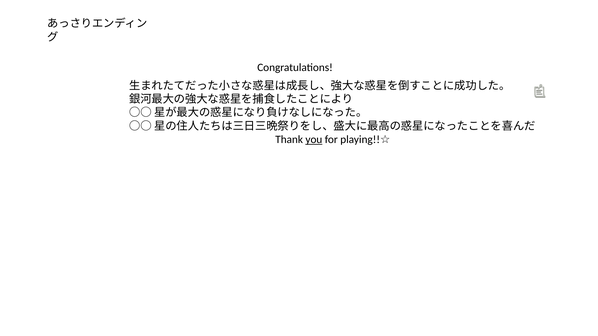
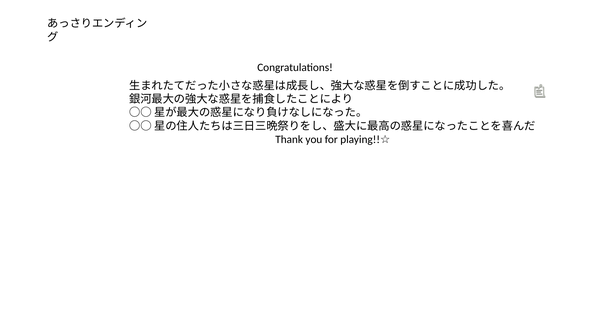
you underline: present -> none
